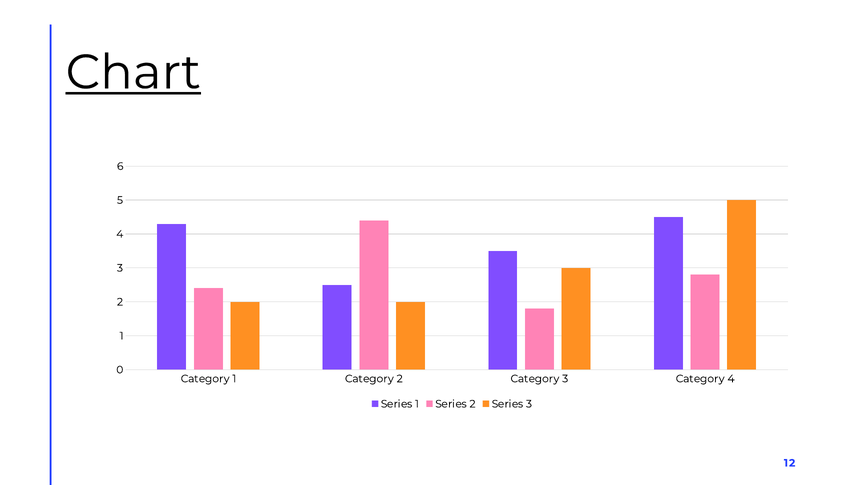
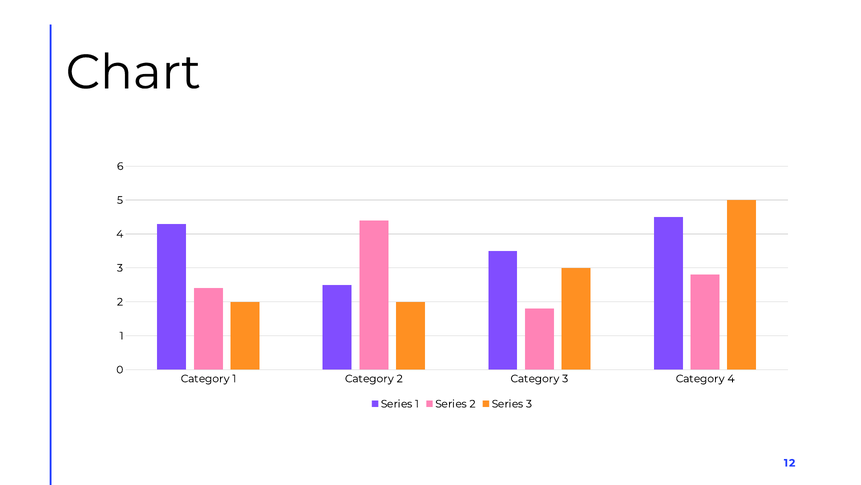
Chart underline: present -> none
